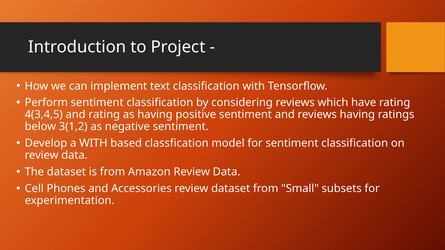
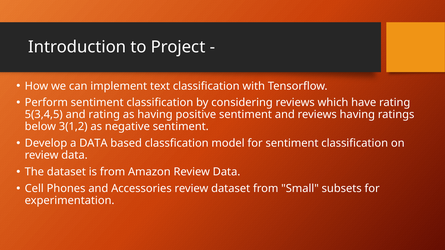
4(3,4,5: 4(3,4,5 -> 5(3,4,5
a WITH: WITH -> DATA
